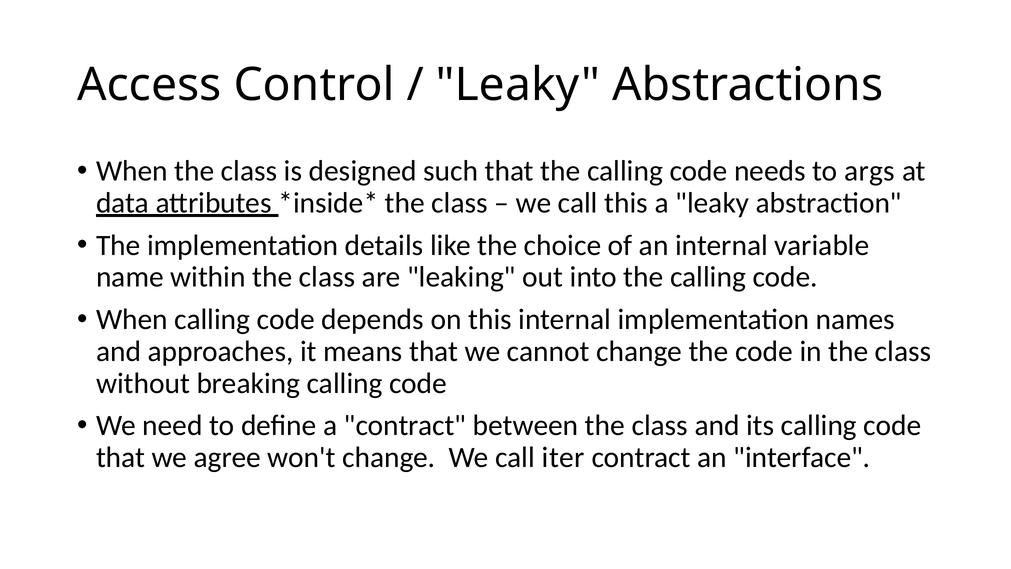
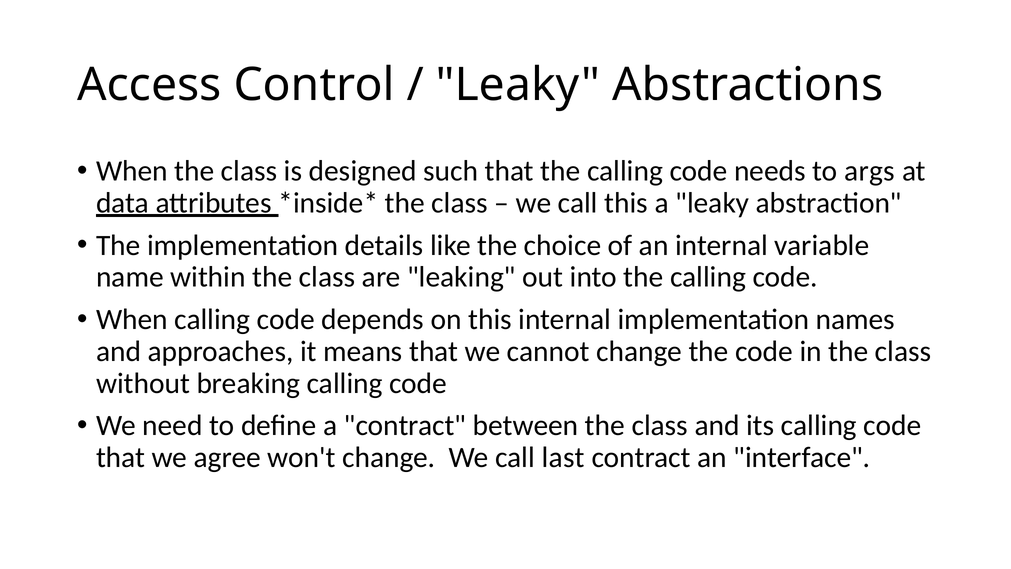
iter: iter -> last
